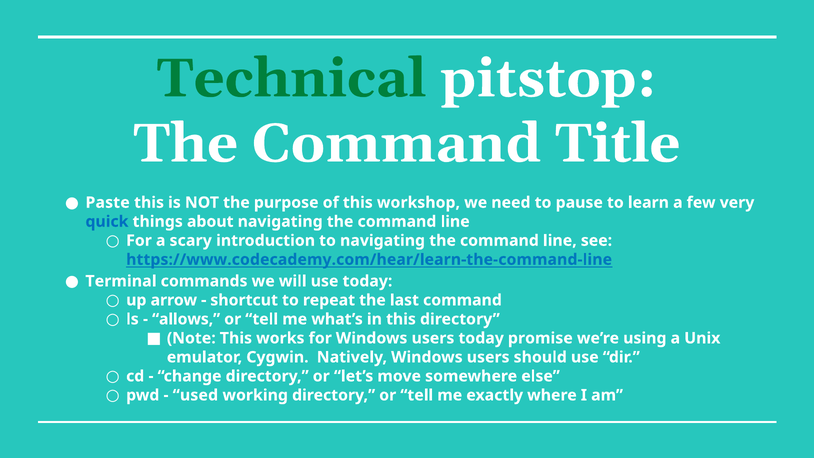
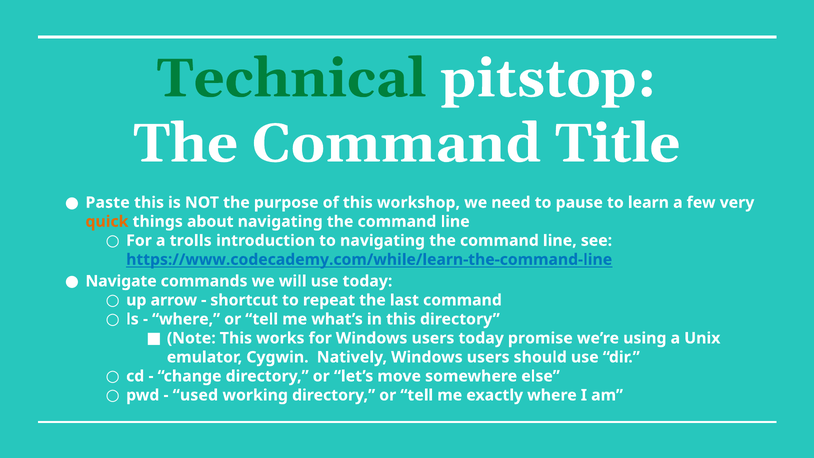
quick colour: blue -> orange
scary: scary -> trolls
https://www.codecademy.com/hear/learn-the-command-line: https://www.codecademy.com/hear/learn-the-command-line -> https://www.codecademy.com/while/learn-the-command-line
Terminal: Terminal -> Navigate
allows at (186, 319): allows -> where
